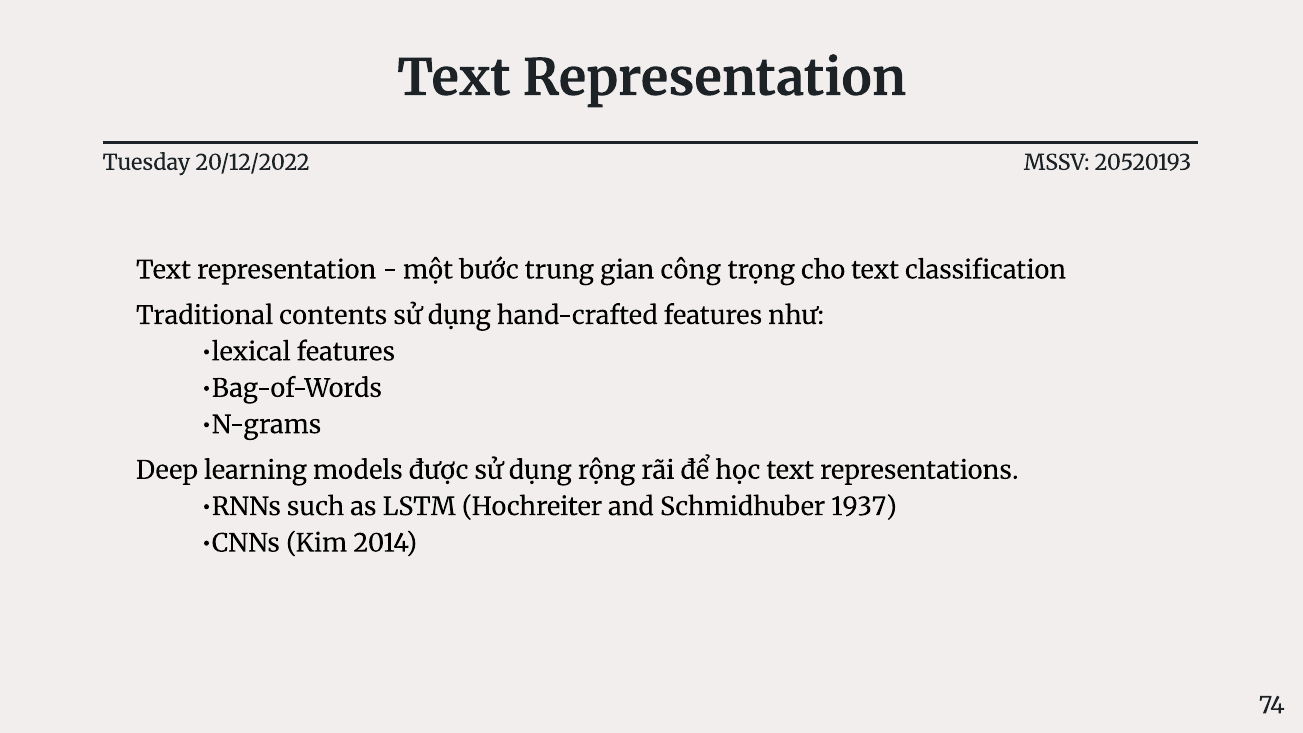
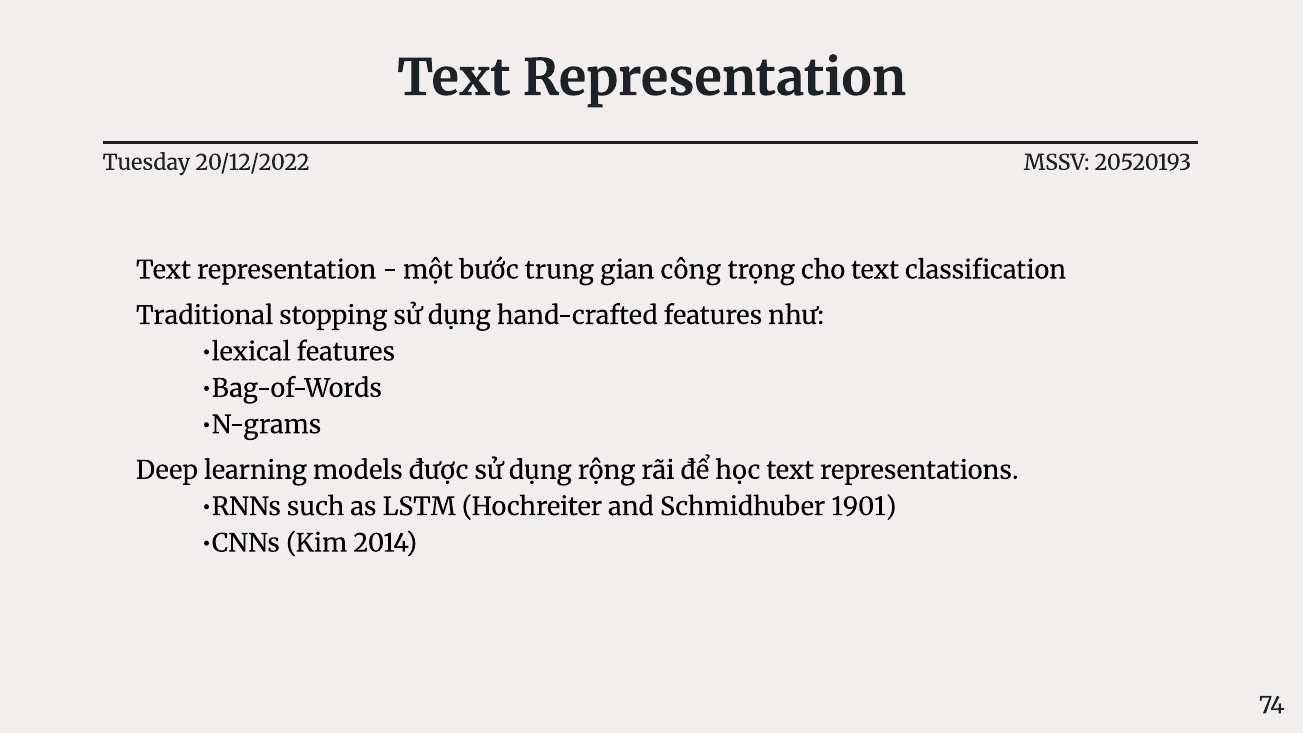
contents: contents -> stopping
1937: 1937 -> 1901
